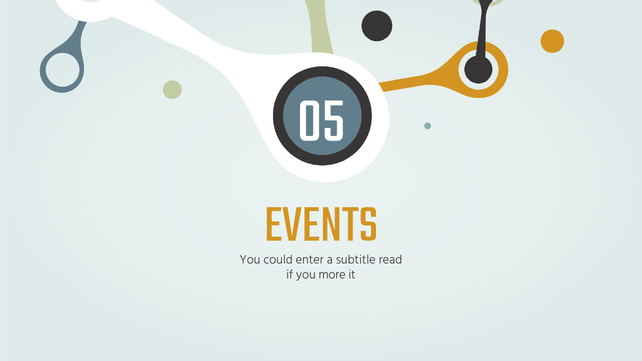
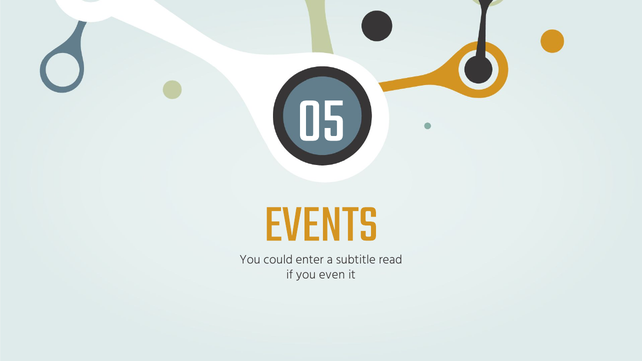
more: more -> even
